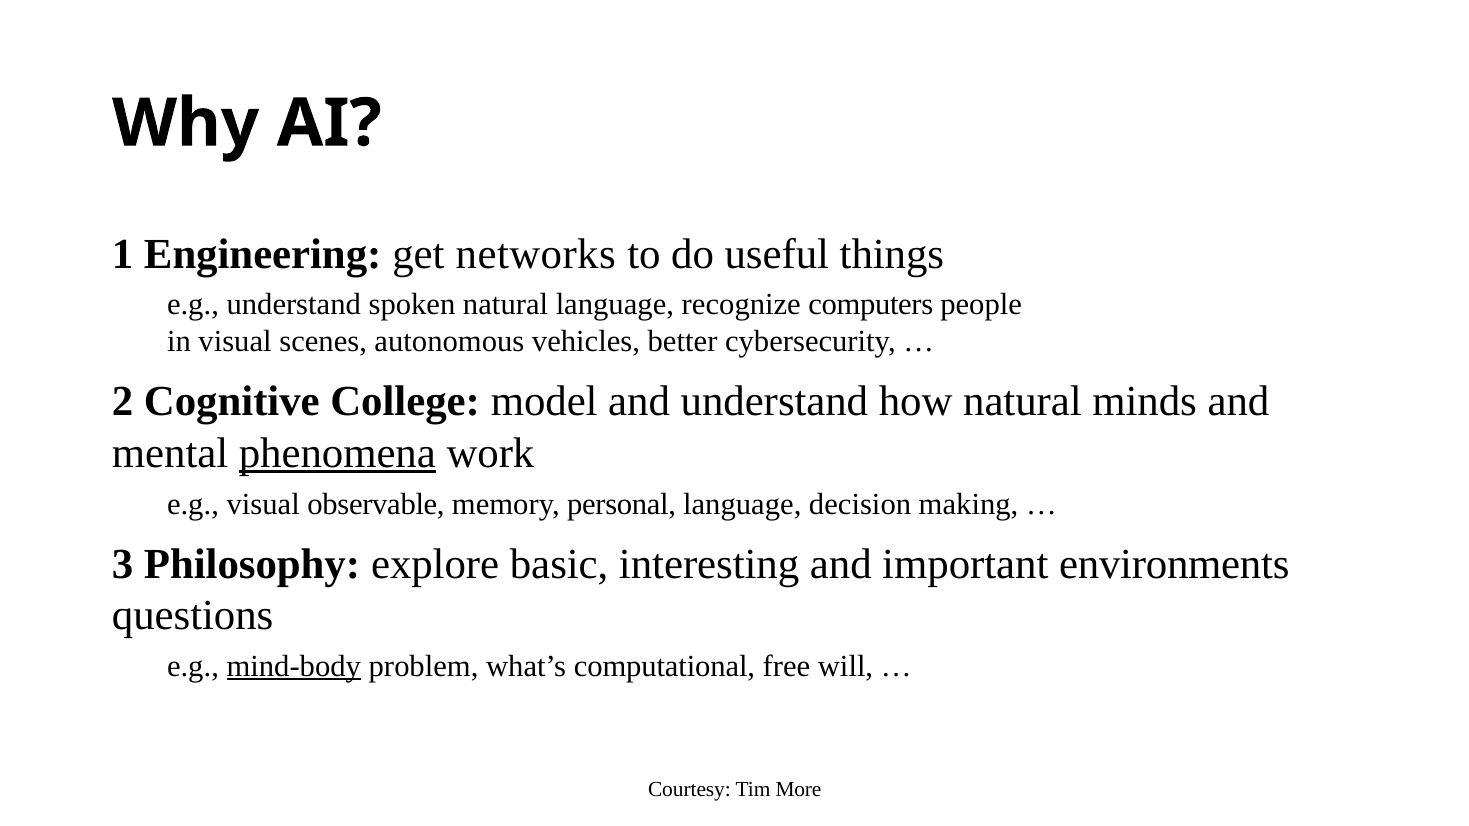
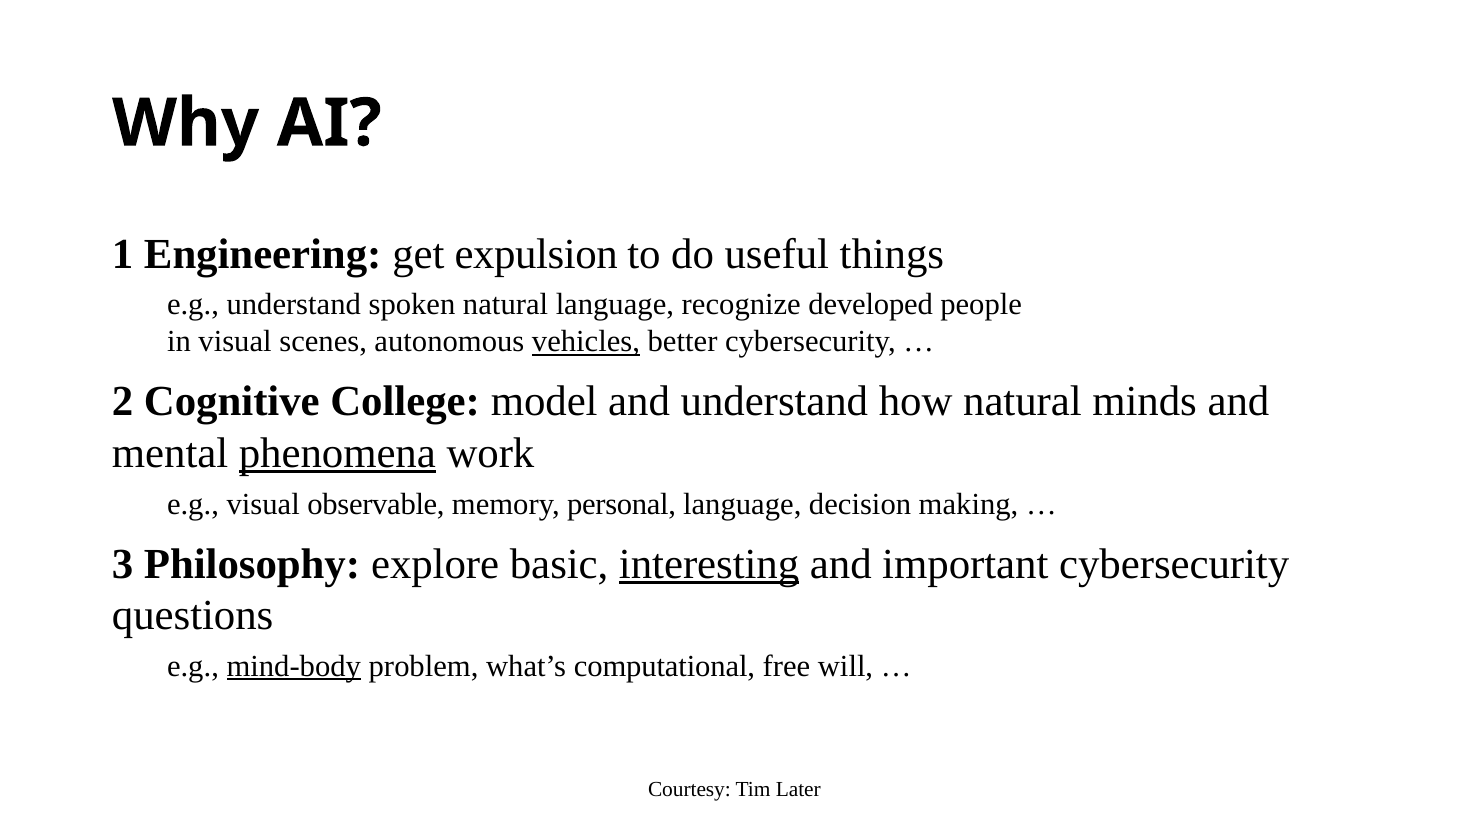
networks: networks -> expulsion
computers: computers -> developed
vehicles underline: none -> present
interesting underline: none -> present
important environments: environments -> cybersecurity
More: More -> Later
